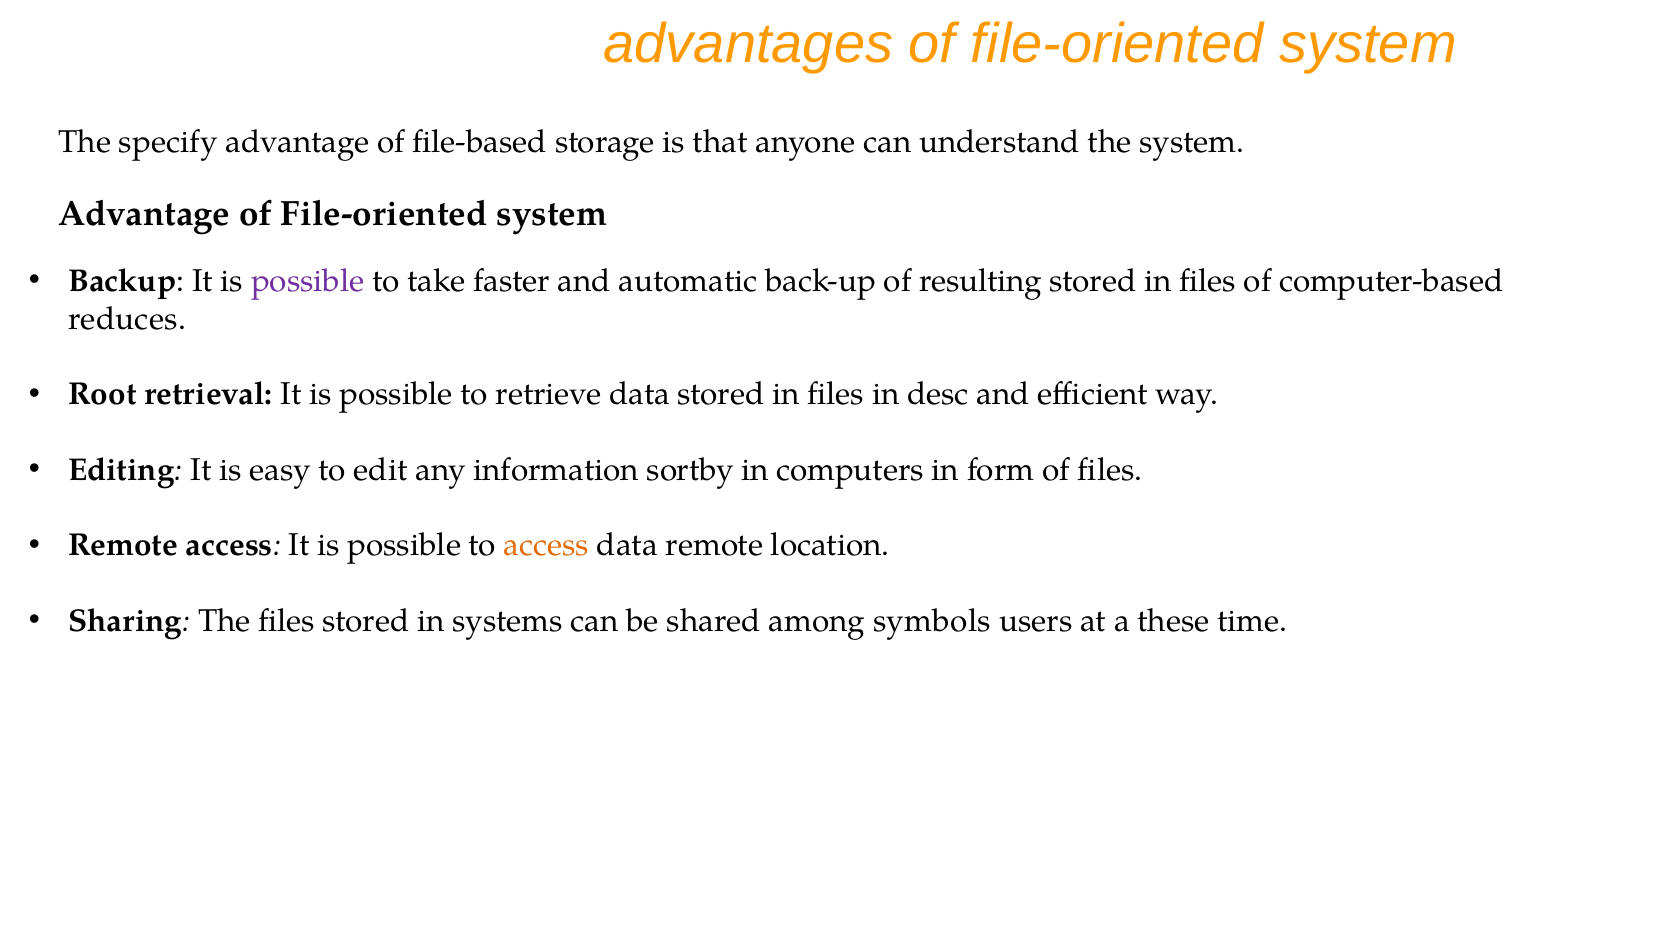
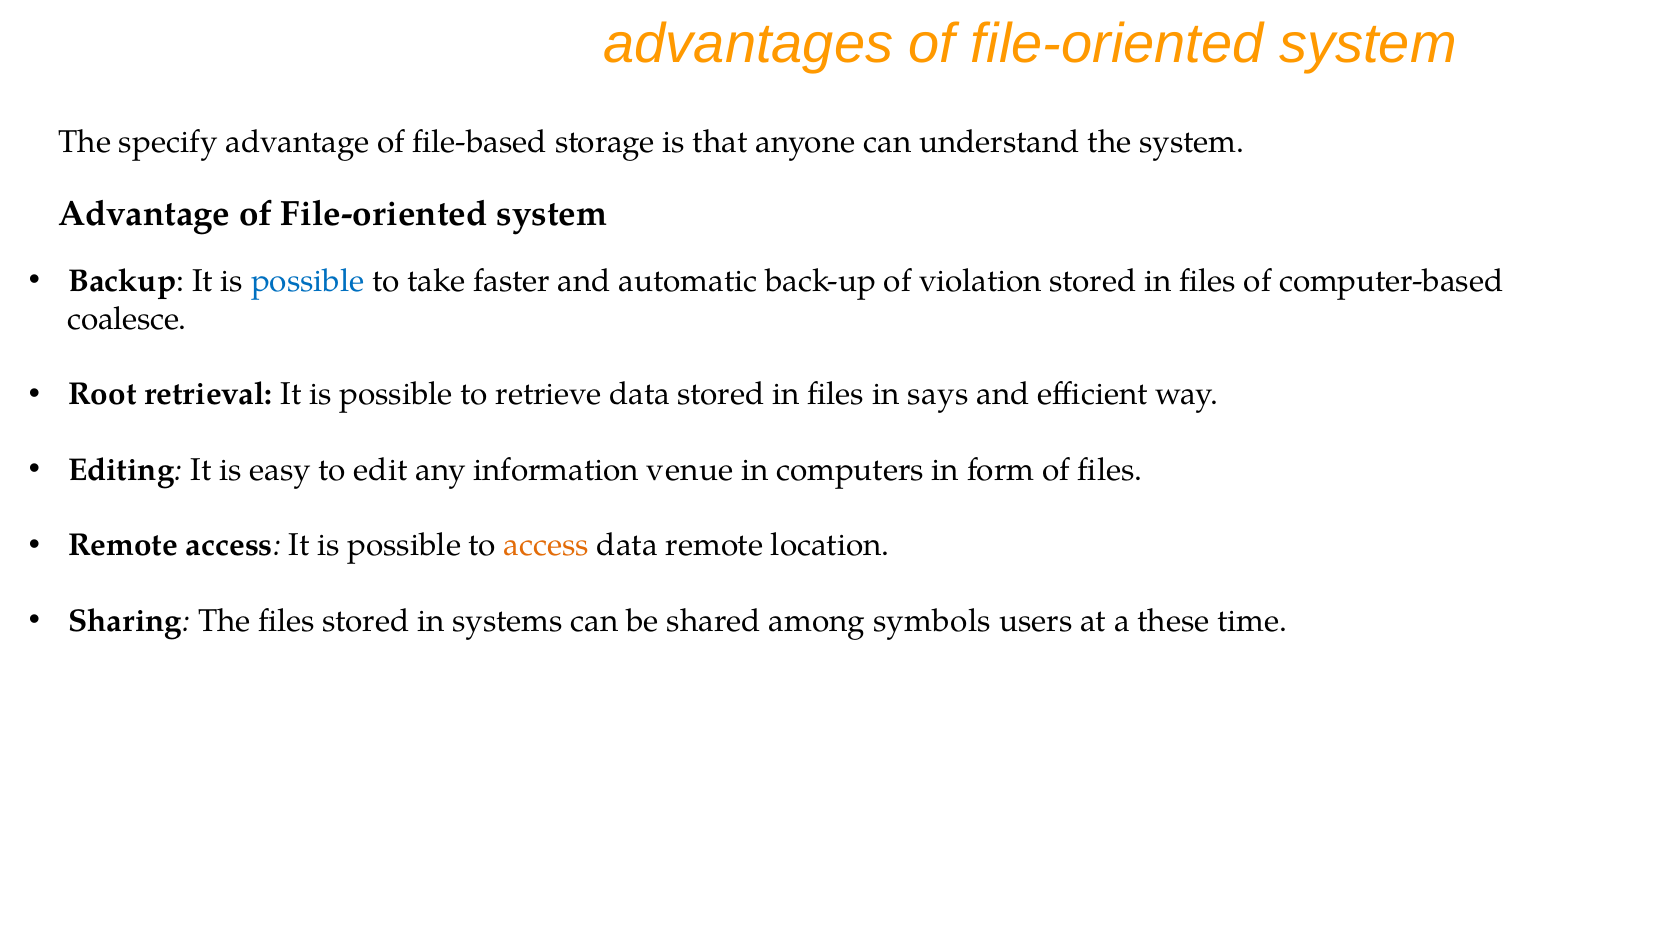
possible at (308, 281) colour: purple -> blue
resulting: resulting -> violation
reduces: reduces -> coalesce
desc: desc -> says
sortby: sortby -> venue
